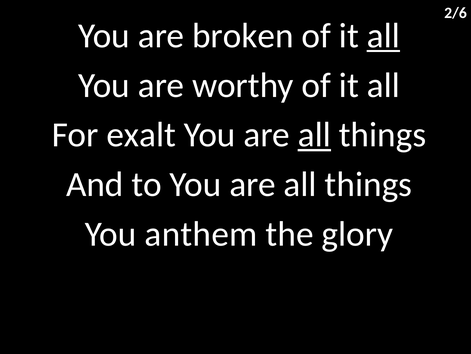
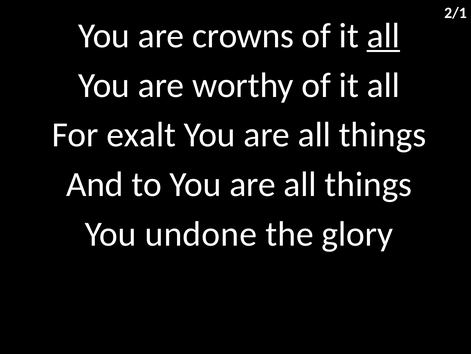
2/6: 2/6 -> 2/1
broken: broken -> crowns
all at (314, 135) underline: present -> none
anthem: anthem -> undone
